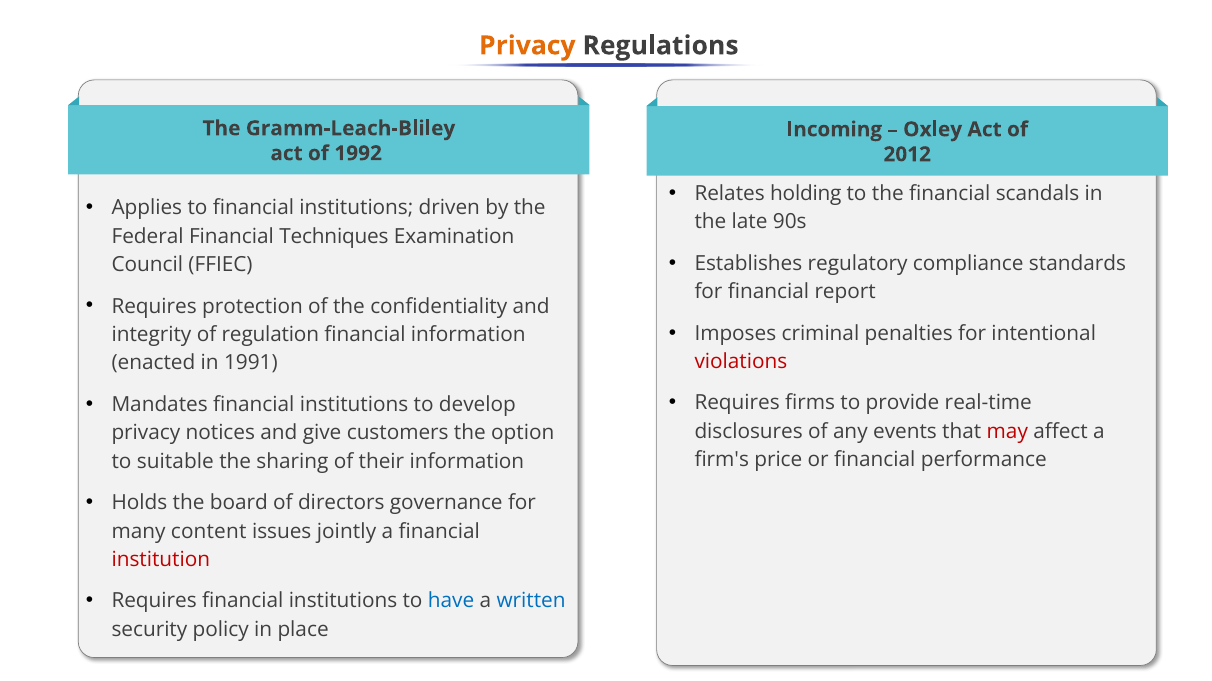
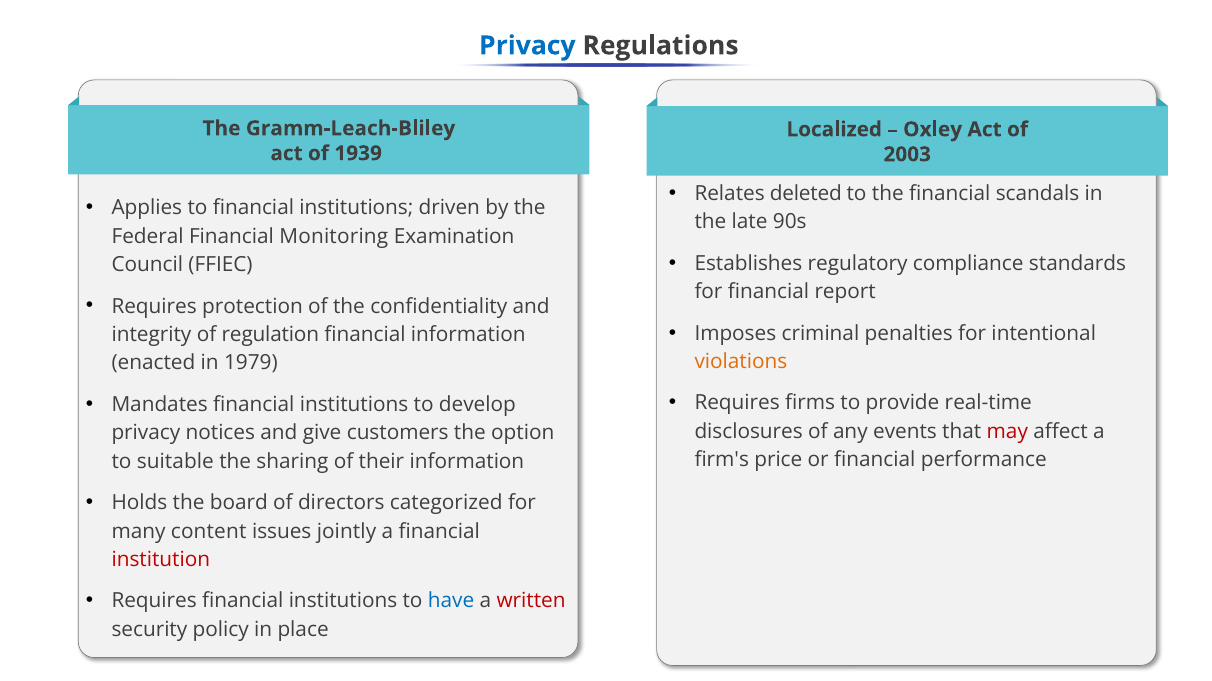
Privacy at (527, 46) colour: orange -> blue
Incoming: Incoming -> Localized
1992: 1992 -> 1939
2012: 2012 -> 2003
holding: holding -> deleted
Techniques: Techniques -> Monitoring
violations colour: red -> orange
1991: 1991 -> 1979
governance: governance -> categorized
written colour: blue -> red
